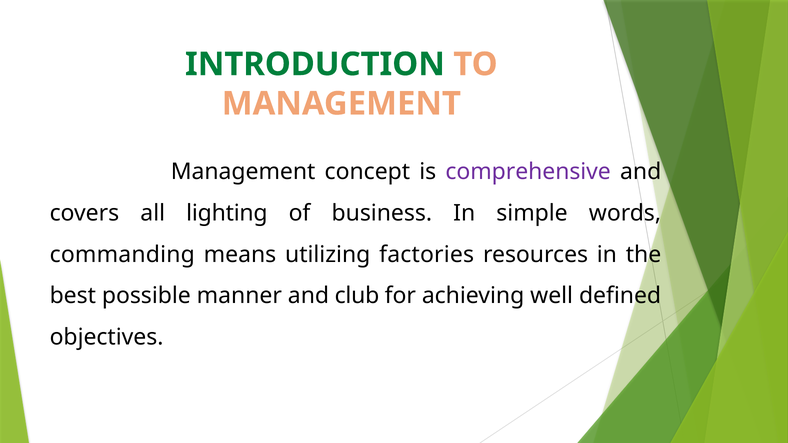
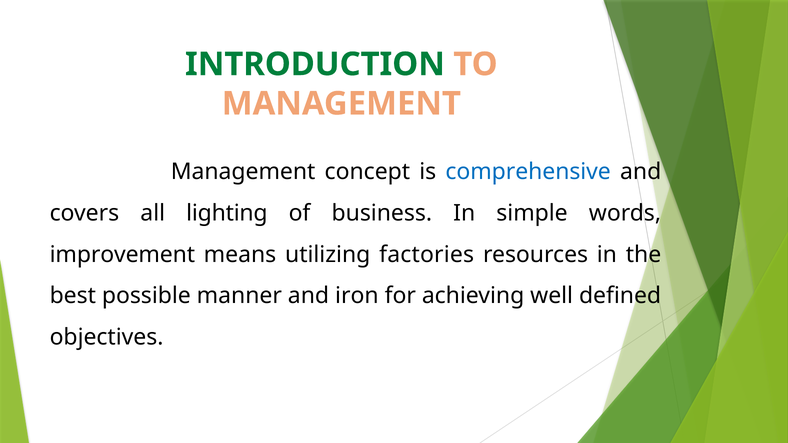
comprehensive colour: purple -> blue
commanding: commanding -> improvement
club: club -> iron
